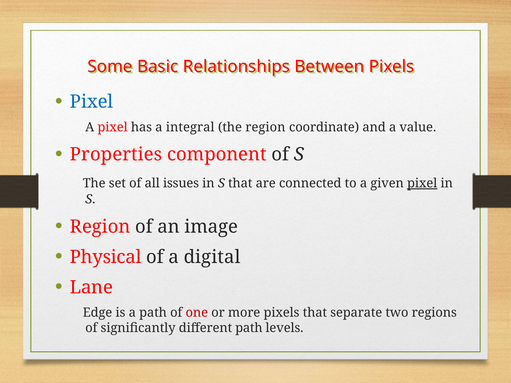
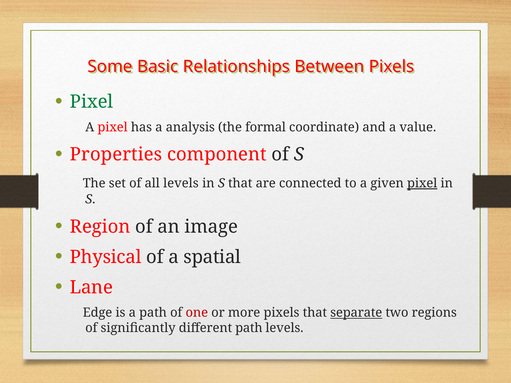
Pixel at (92, 102) colour: blue -> green
integral: integral -> analysis
the region: region -> formal
all issues: issues -> levels
digital: digital -> spatial
separate underline: none -> present
